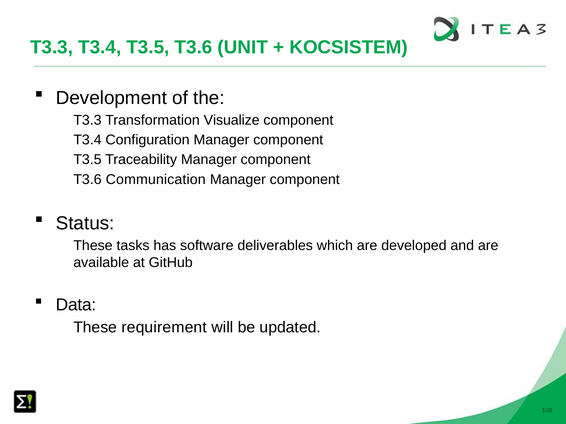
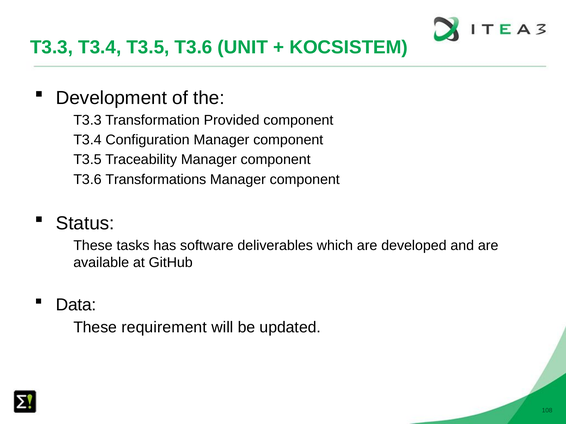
Visualize: Visualize -> Provided
Communication: Communication -> Transformations
